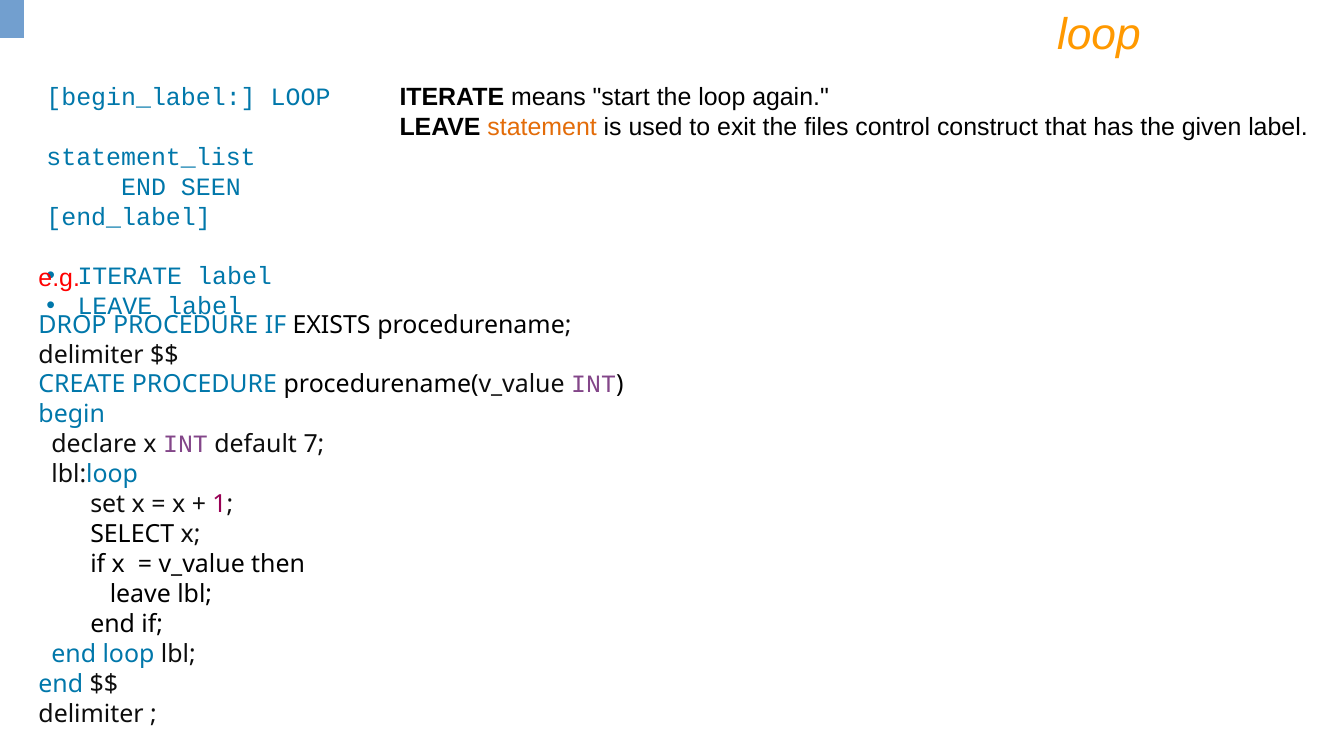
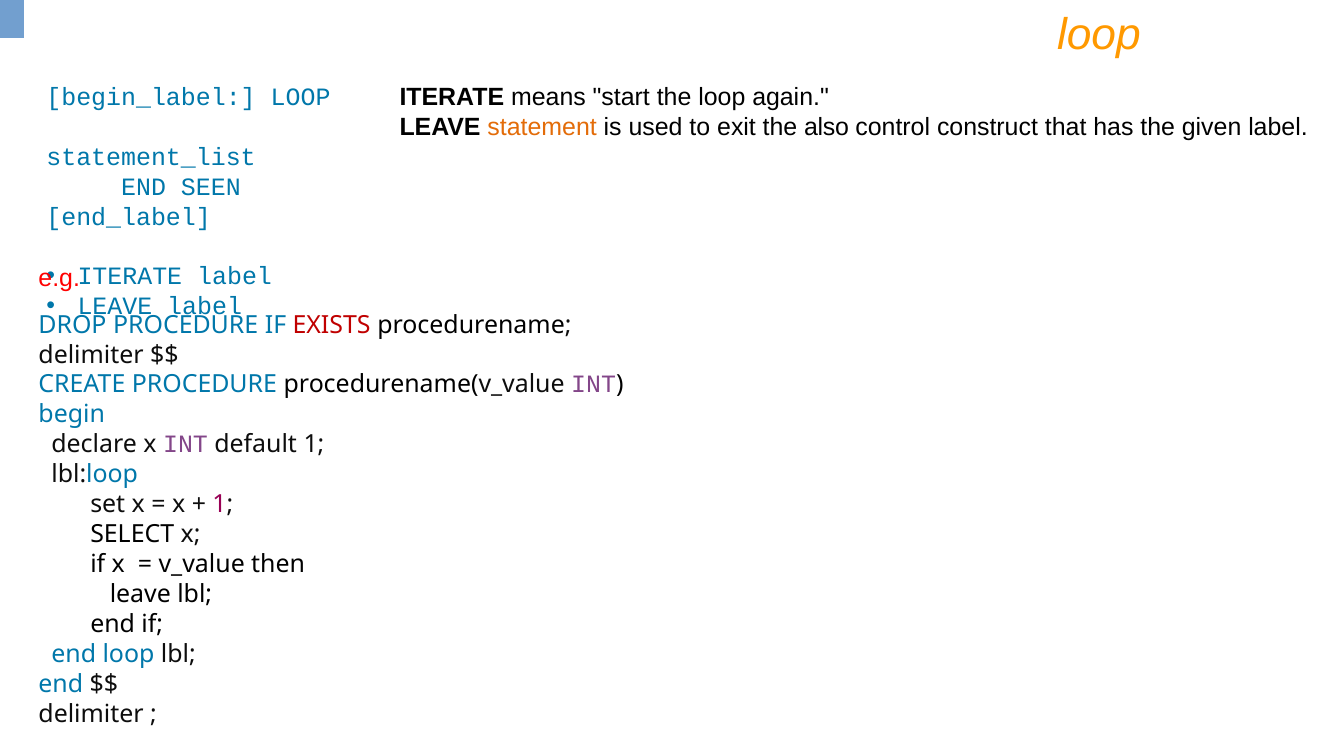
files: files -> also
EXISTS colour: black -> red
default 7: 7 -> 1
